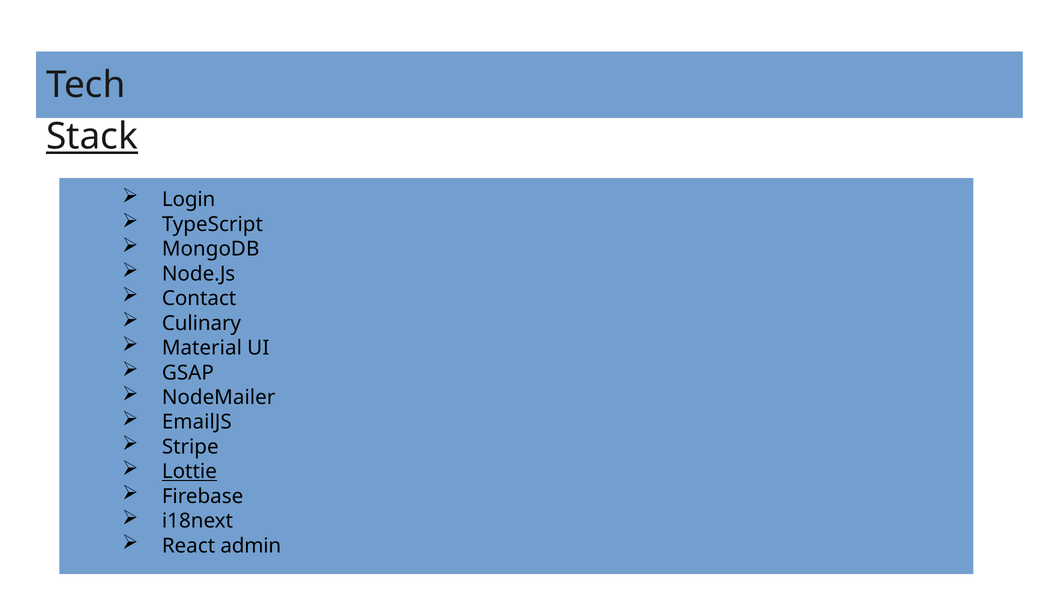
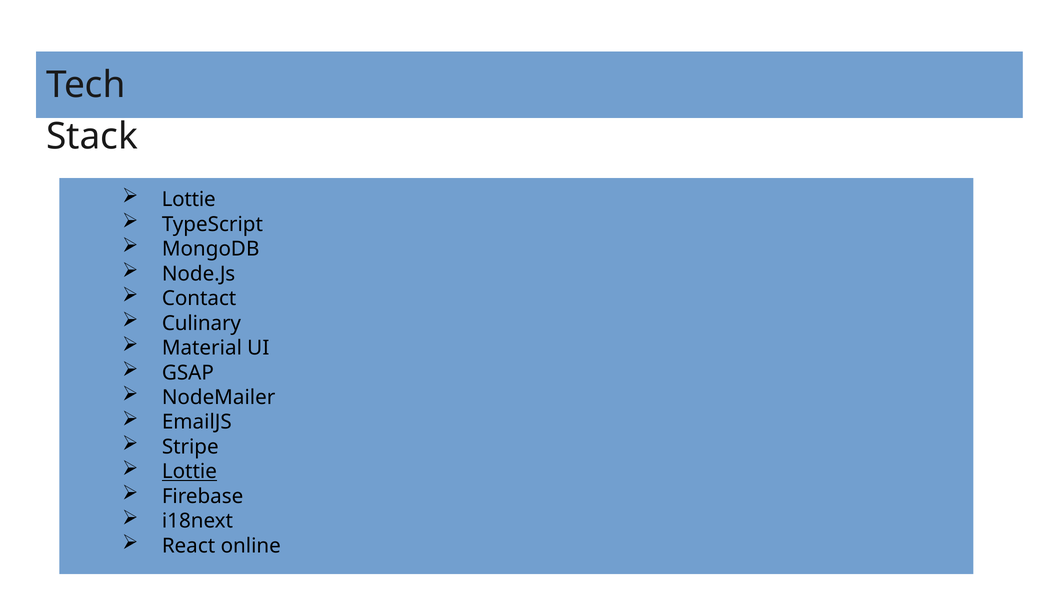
Stack underline: present -> none
Login at (189, 199): Login -> Lottie
admin: admin -> online
